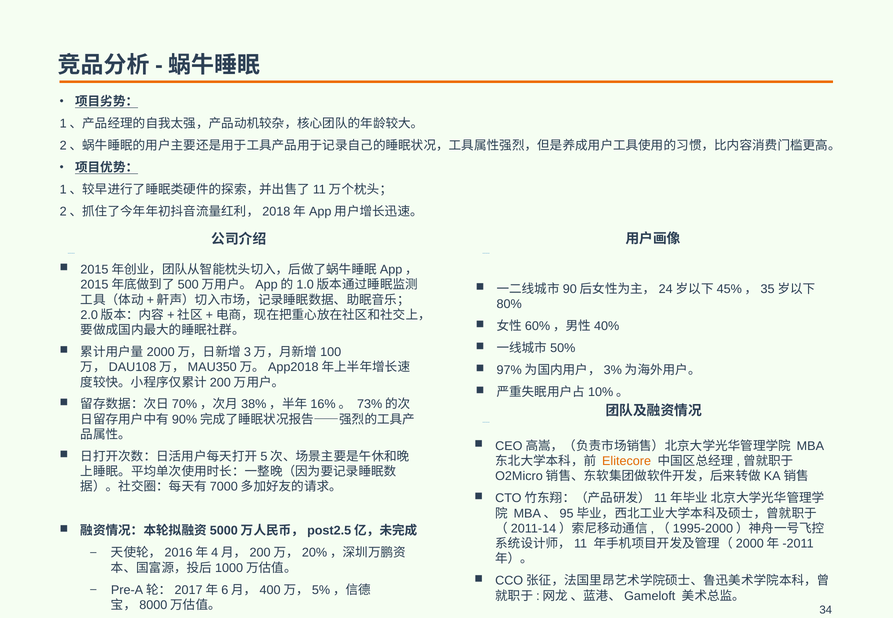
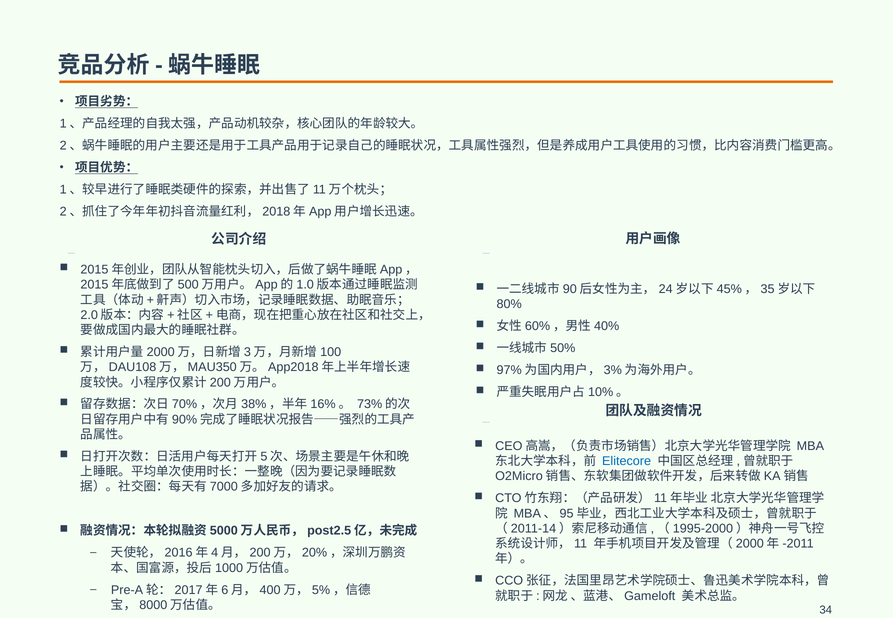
Elitecore colour: orange -> blue
